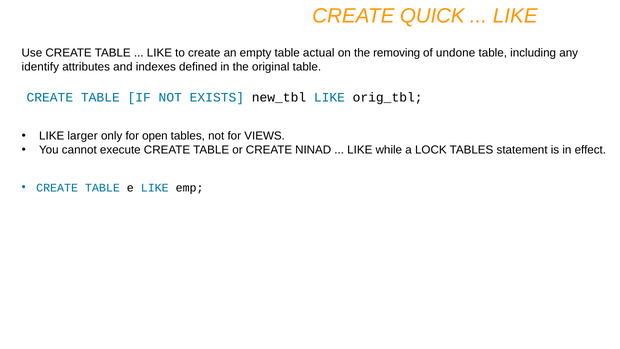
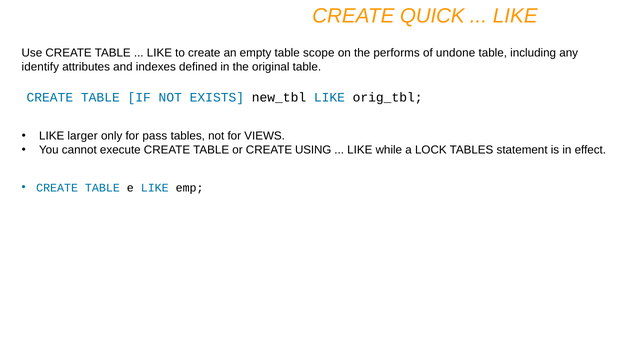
actual: actual -> scope
removing: removing -> performs
open: open -> pass
NINAD: NINAD -> USING
